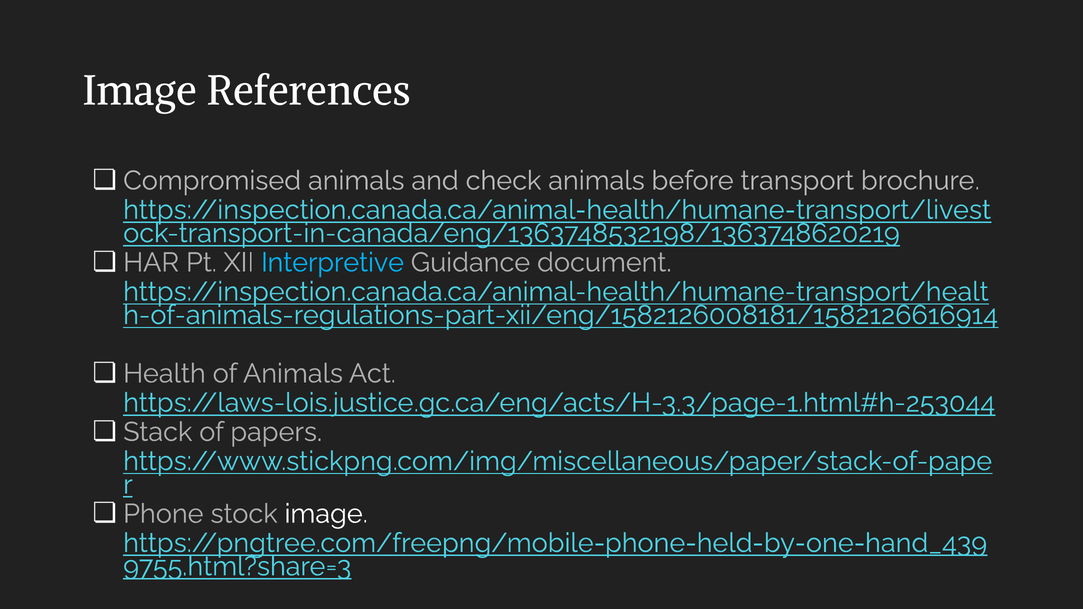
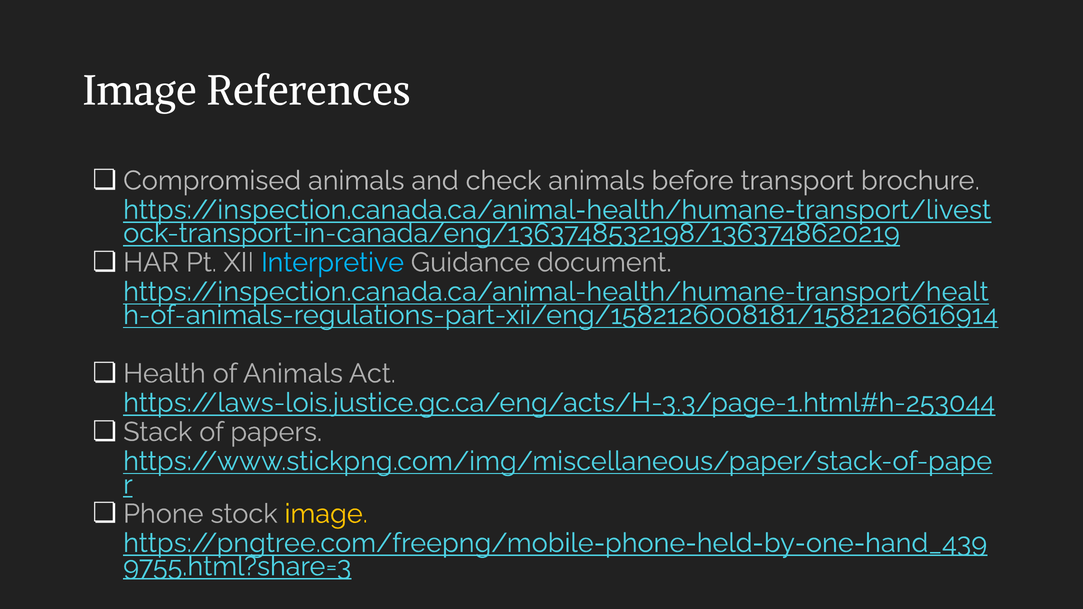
image at (326, 514) colour: white -> yellow
